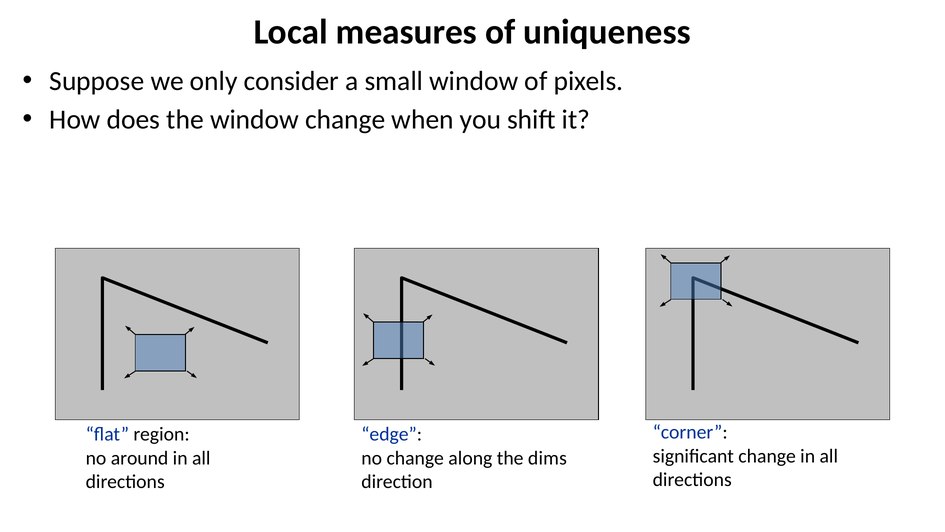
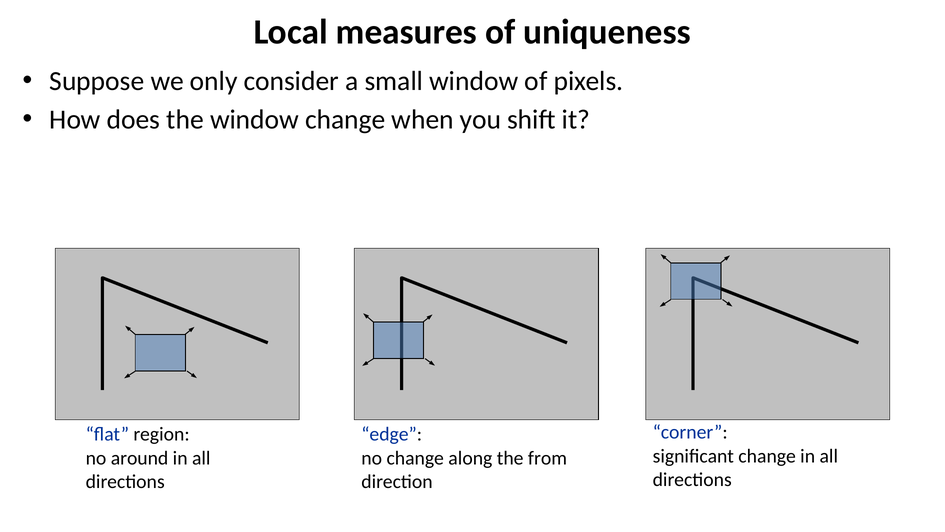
dims: dims -> from
